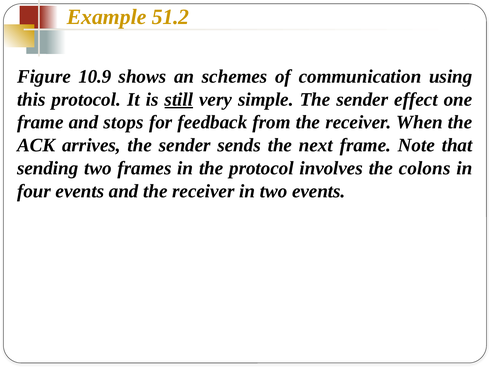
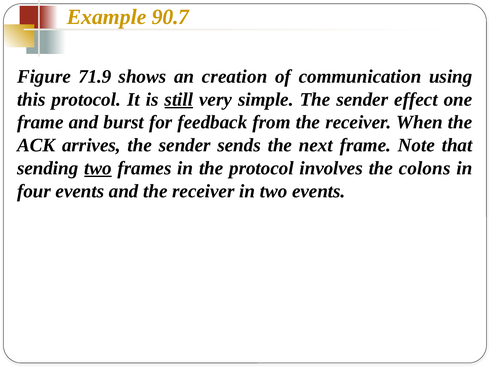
51.2: 51.2 -> 90.7
10.9: 10.9 -> 71.9
schemes: schemes -> creation
stops: stops -> burst
two at (98, 168) underline: none -> present
